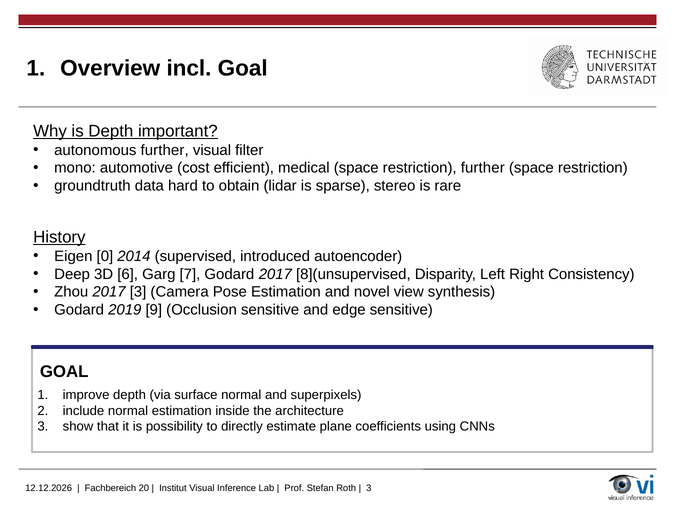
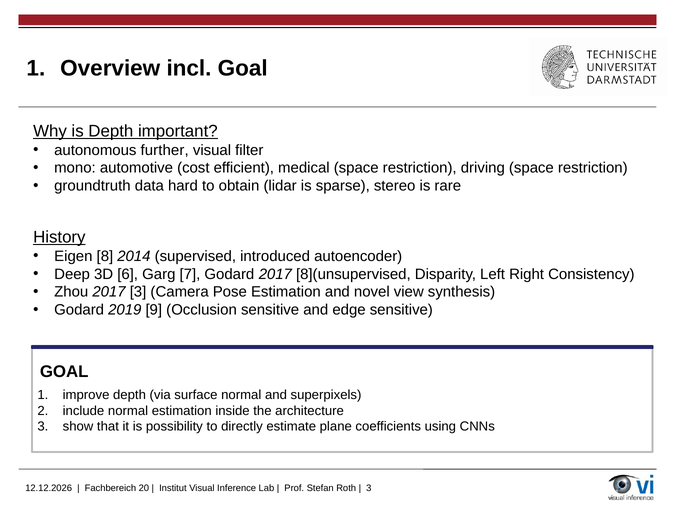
restriction further: further -> driving
0: 0 -> 8
